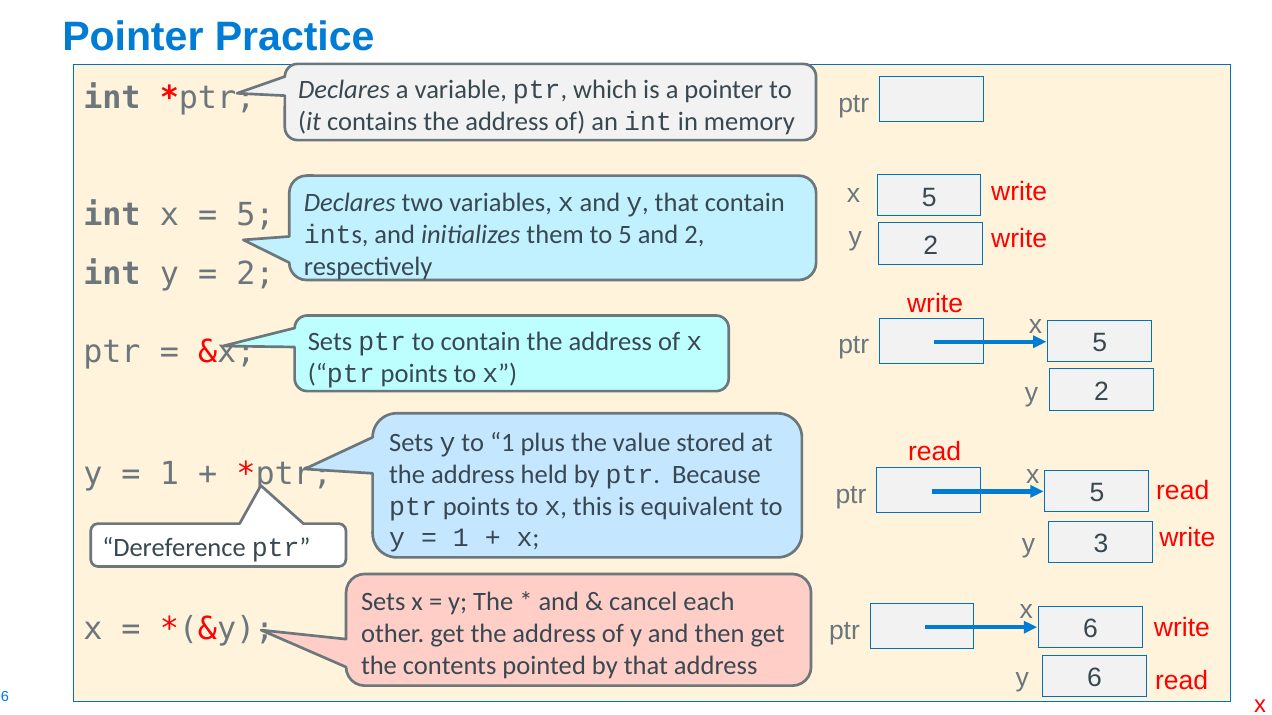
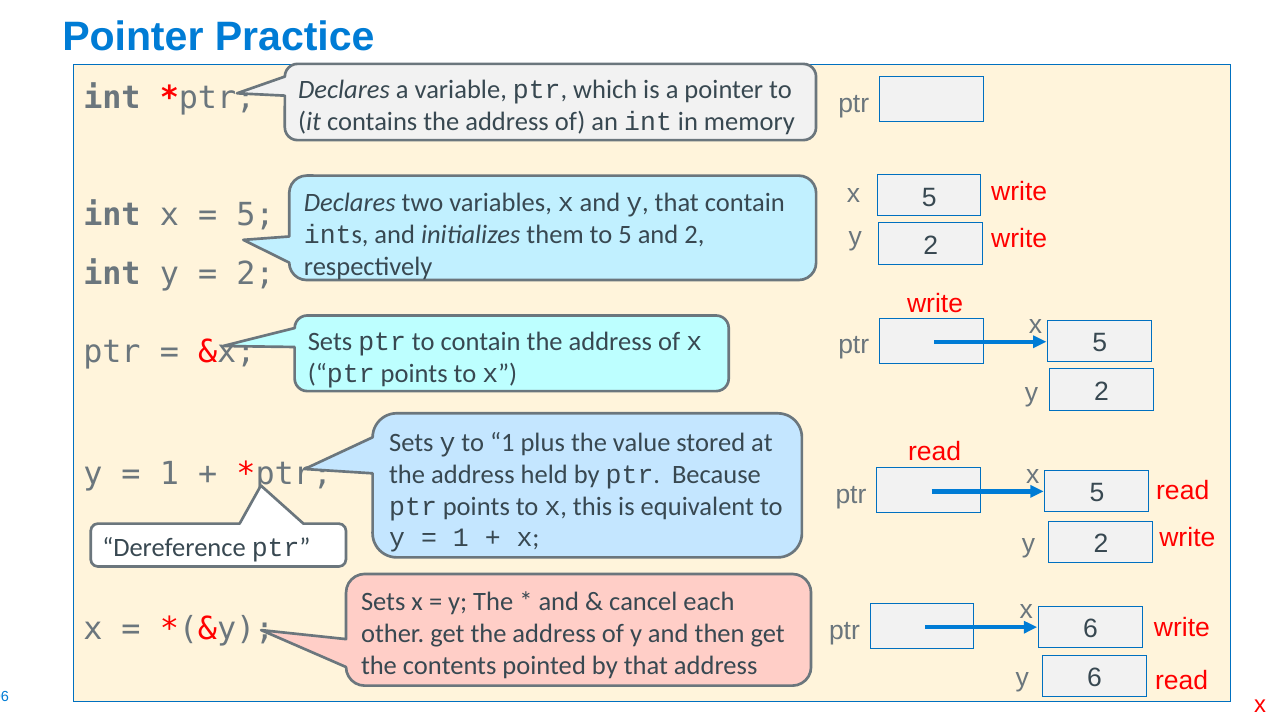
3 at (1101, 544): 3 -> 2
